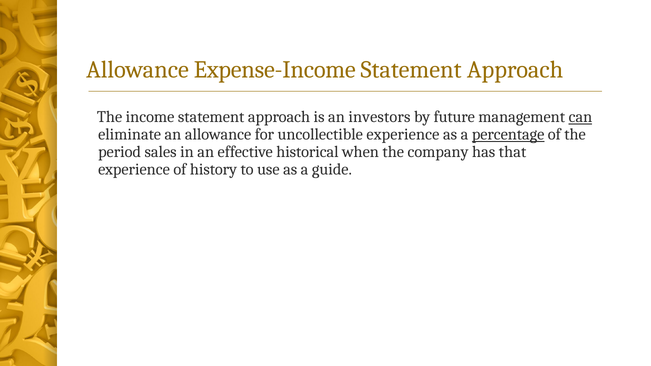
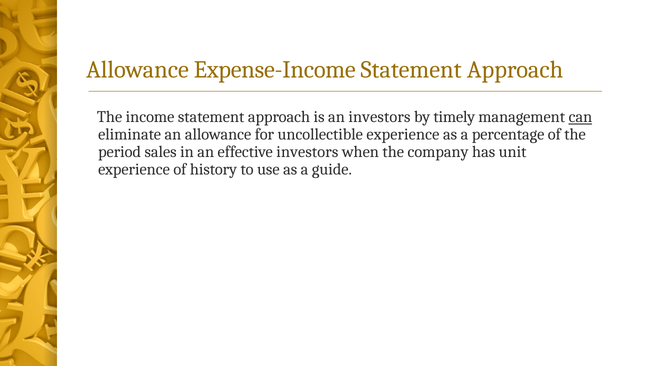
future: future -> timely
percentage underline: present -> none
effective historical: historical -> investors
that: that -> unit
